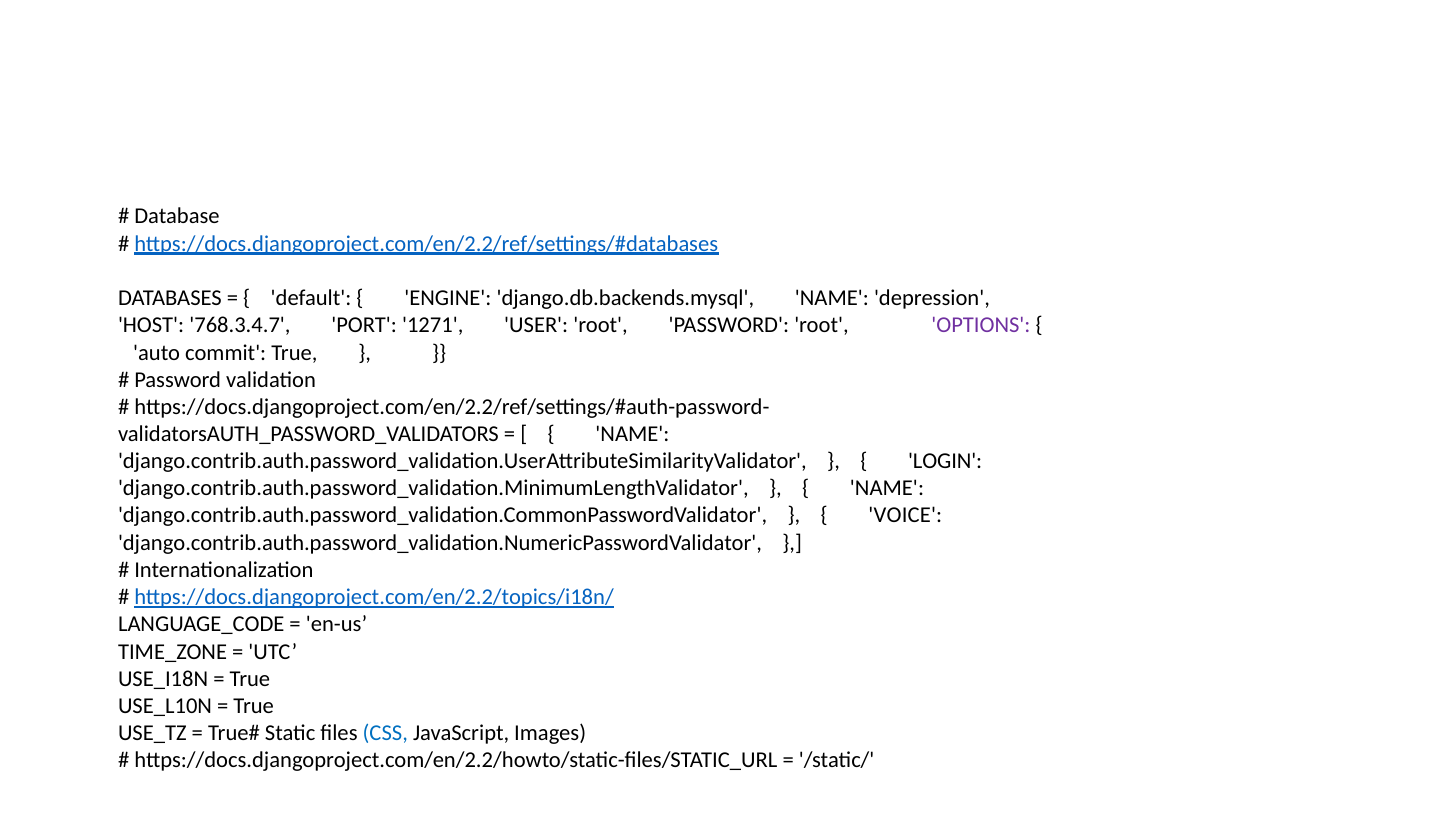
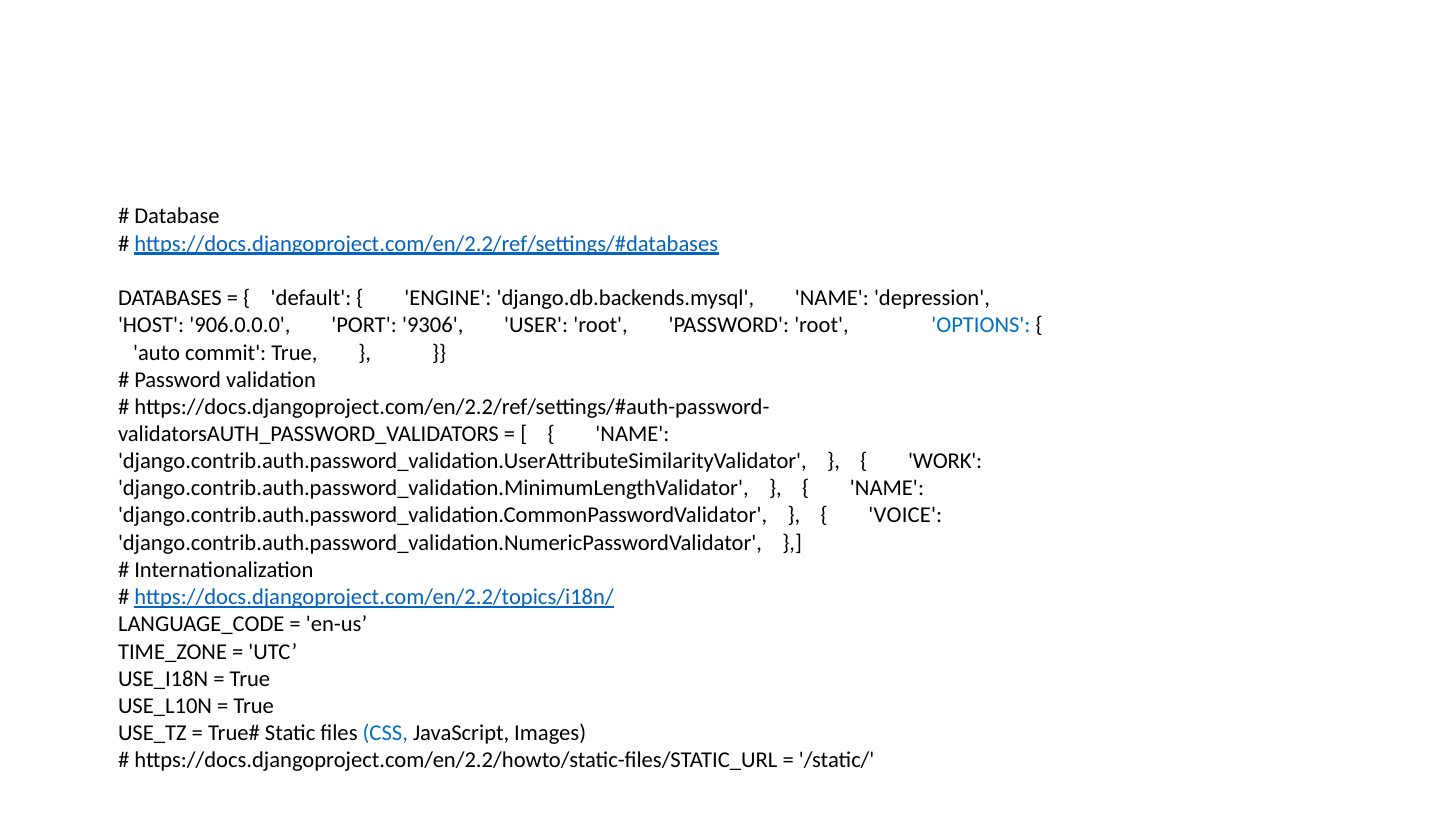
768.3.4.7: 768.3.4.7 -> 906.0.0.0
1271: 1271 -> 9306
OPTIONS colour: purple -> blue
LOGIN: LOGIN -> WORK
